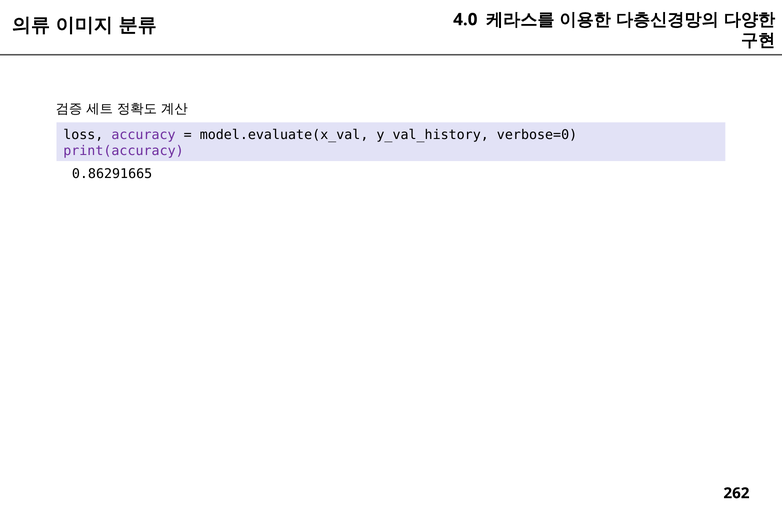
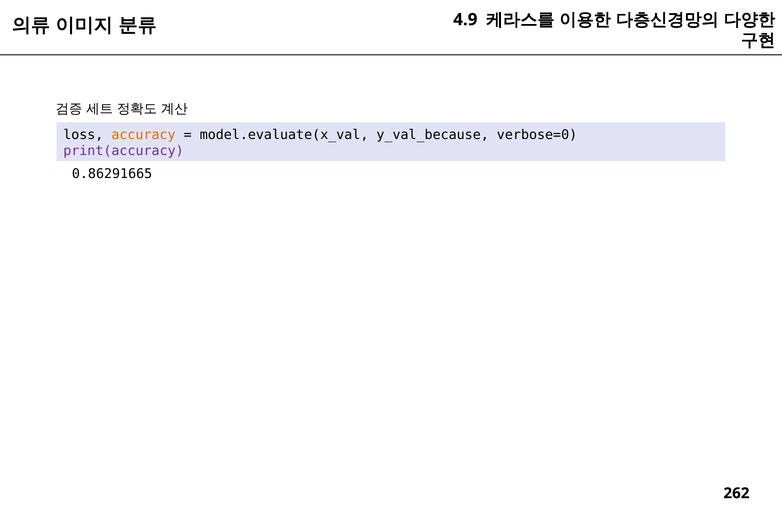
4.0: 4.0 -> 4.9
accuracy colour: purple -> orange
y_val_history: y_val_history -> y_val_because
